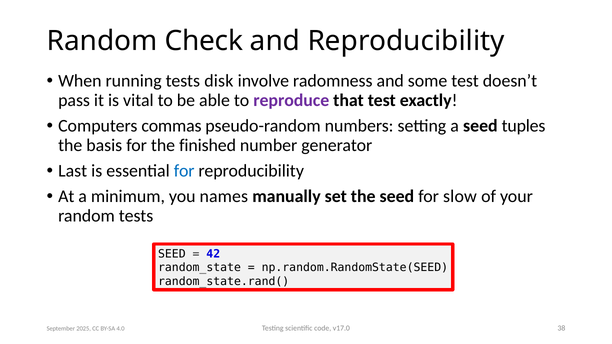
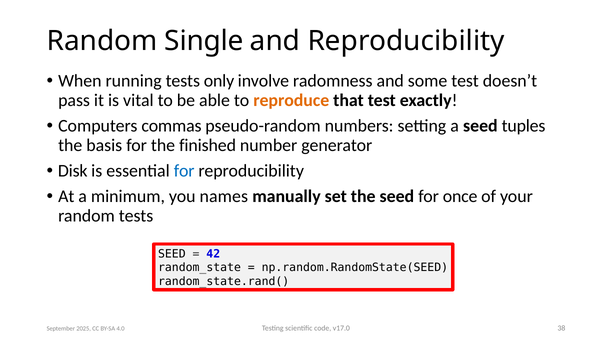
Check: Check -> Single
disk: disk -> only
reproduce colour: purple -> orange
Last: Last -> Disk
slow: slow -> once
